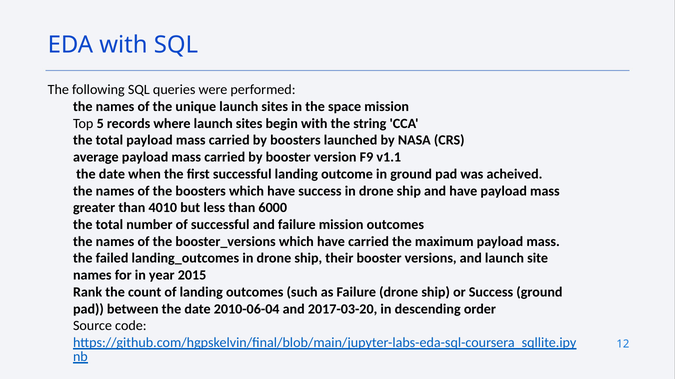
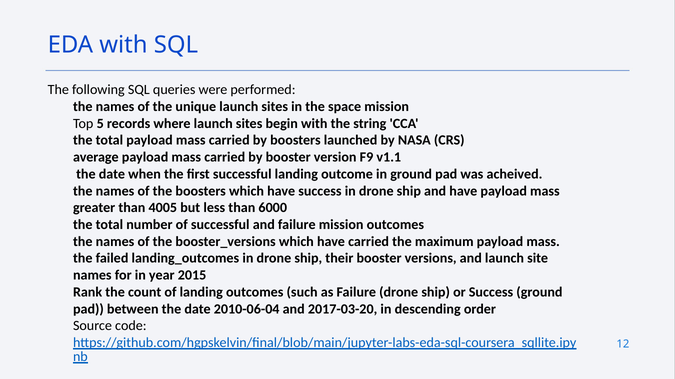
4010: 4010 -> 4005
